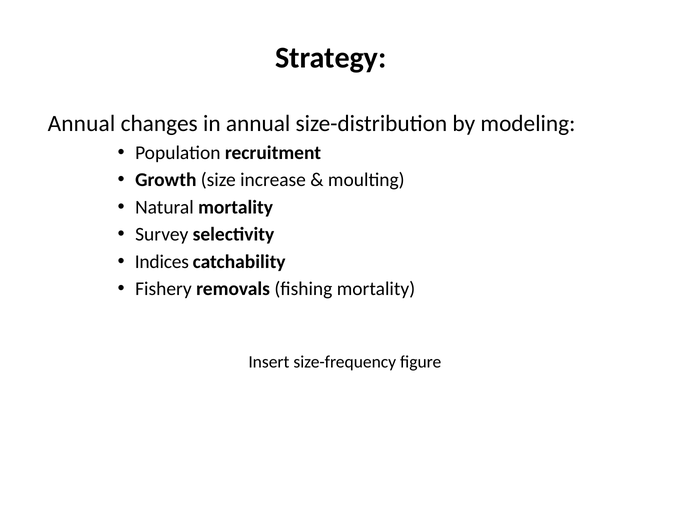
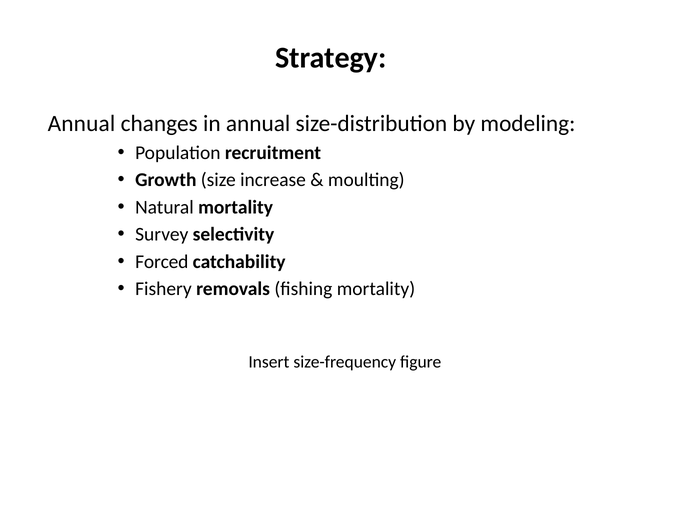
Indices: Indices -> Forced
